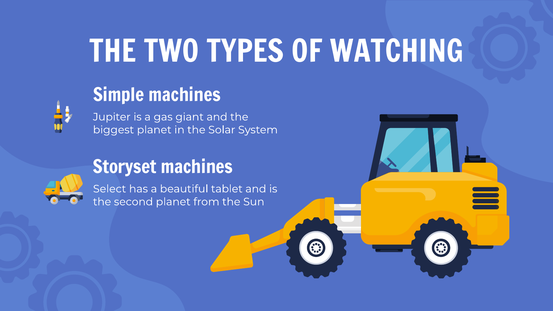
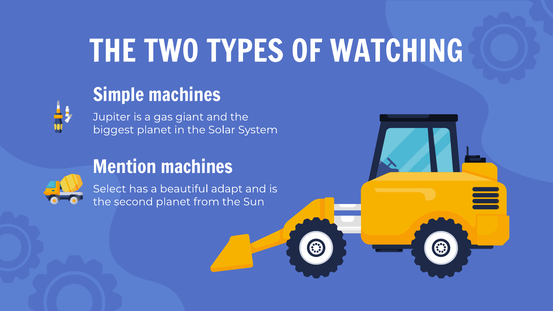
Storyset: Storyset -> Mention
tablet: tablet -> adapt
